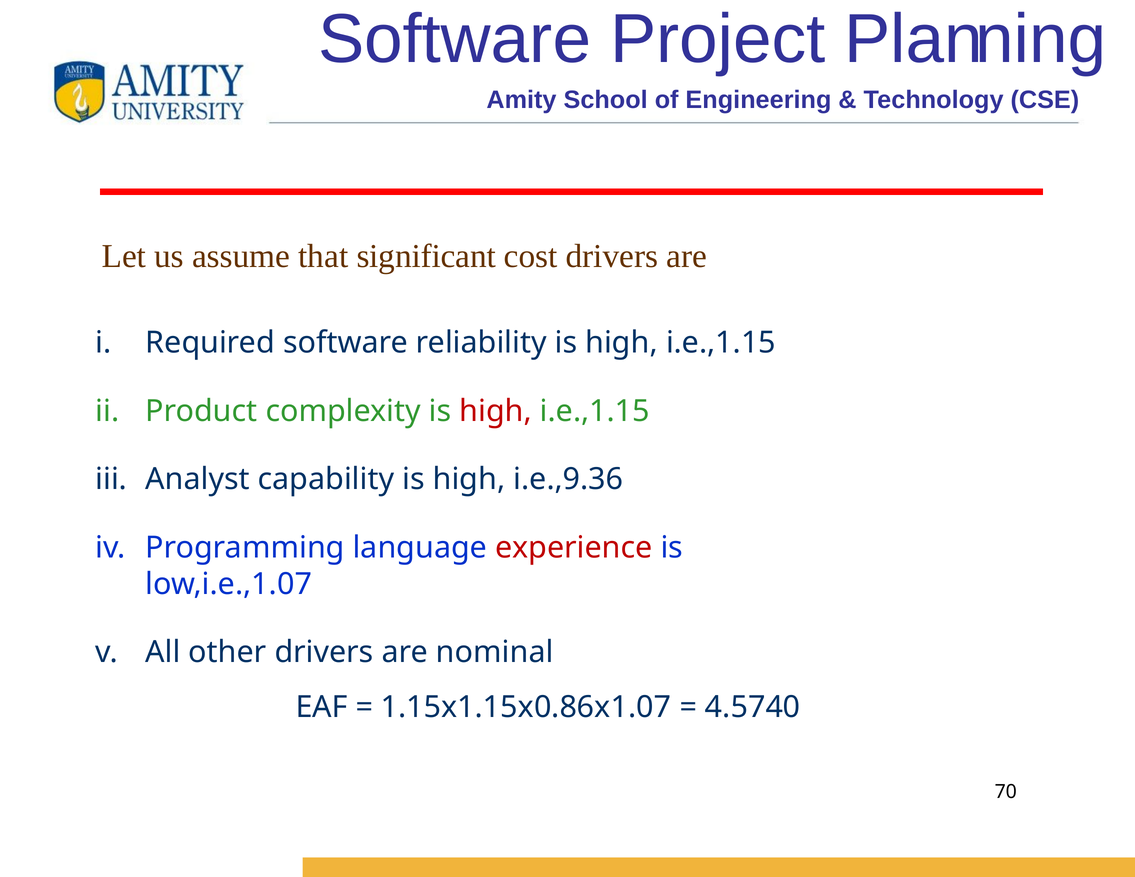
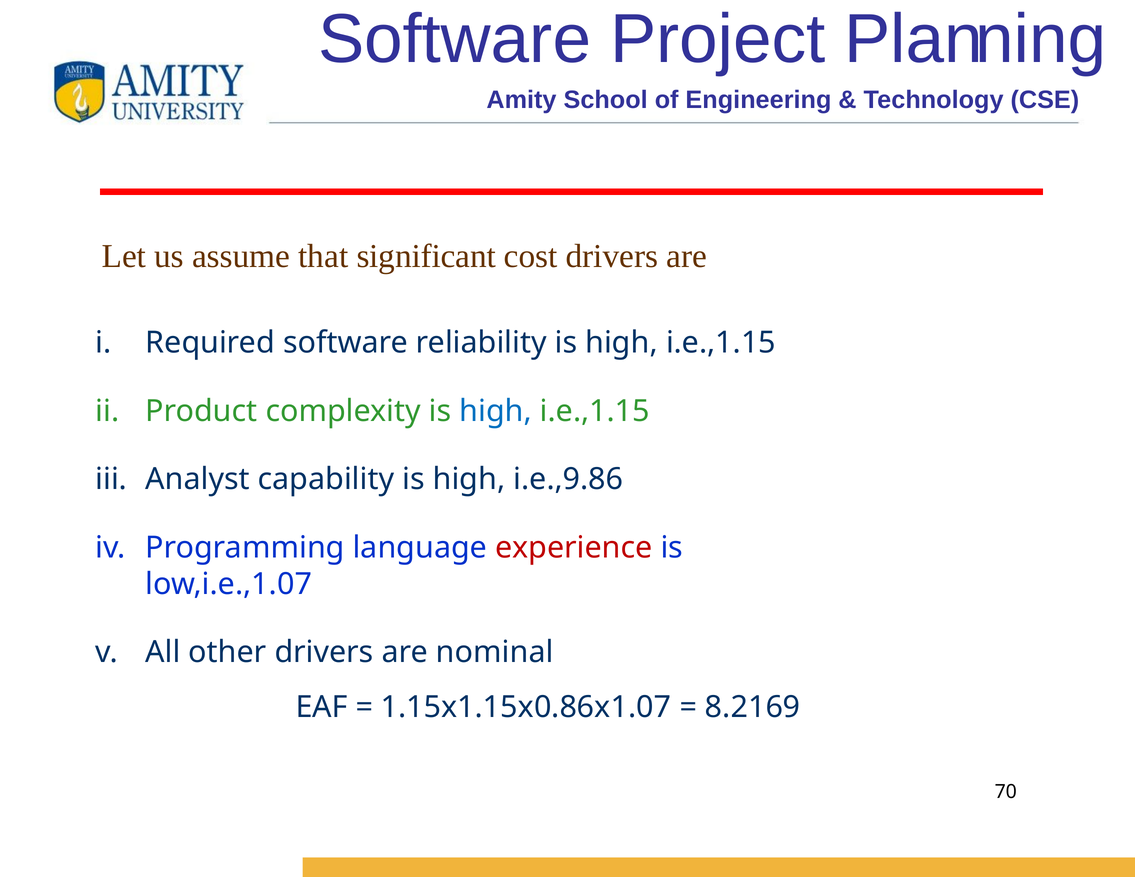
high at (496, 411) colour: red -> blue
i.e.,9.36: i.e.,9.36 -> i.e.,9.86
4.5740: 4.5740 -> 8.2169
